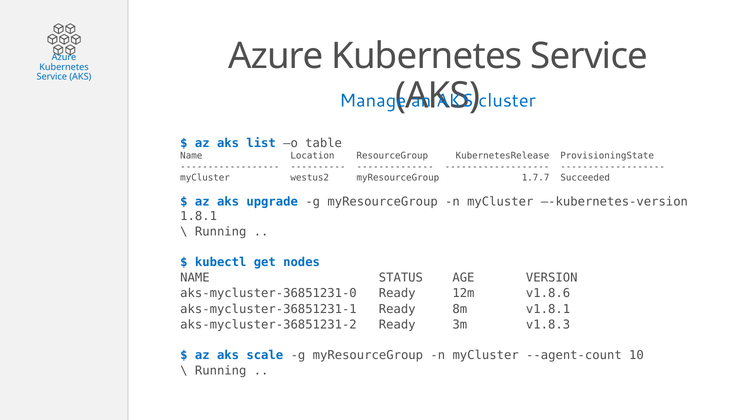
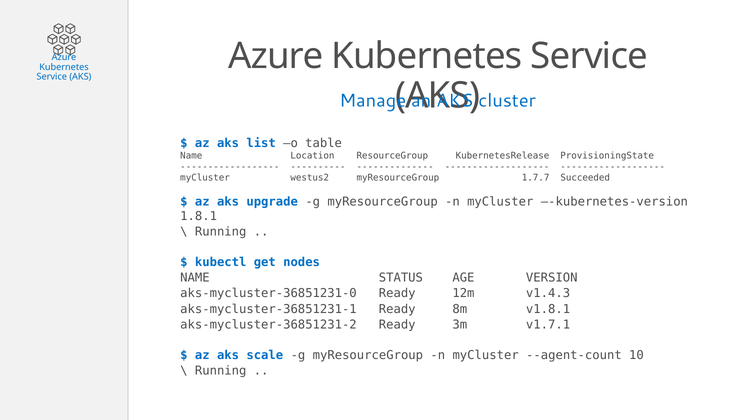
v1.8.6: v1.8.6 -> v1.4.3
v1.8.3: v1.8.3 -> v1.7.1
